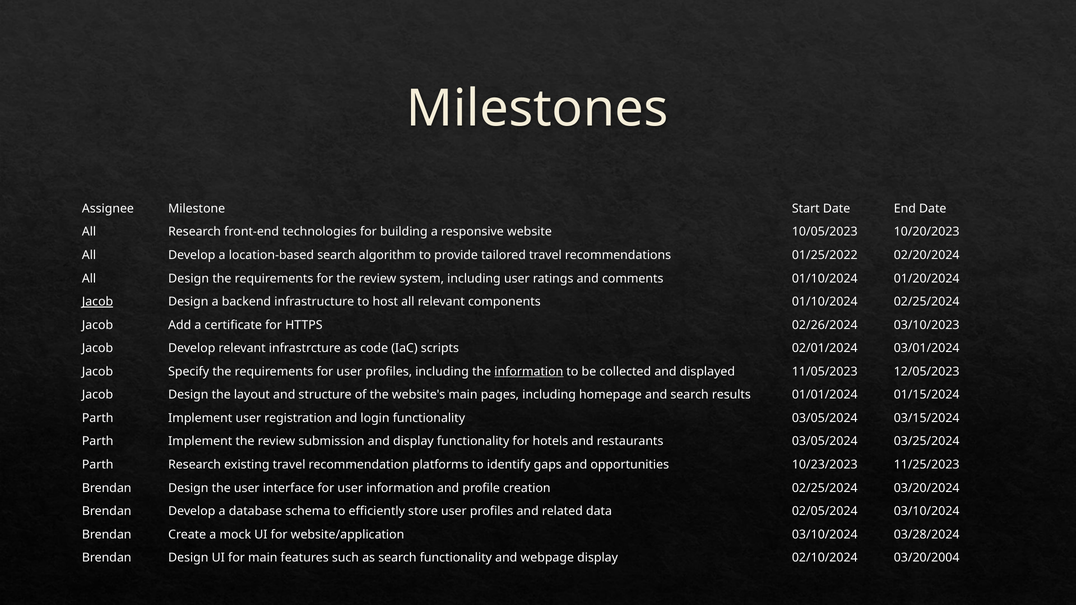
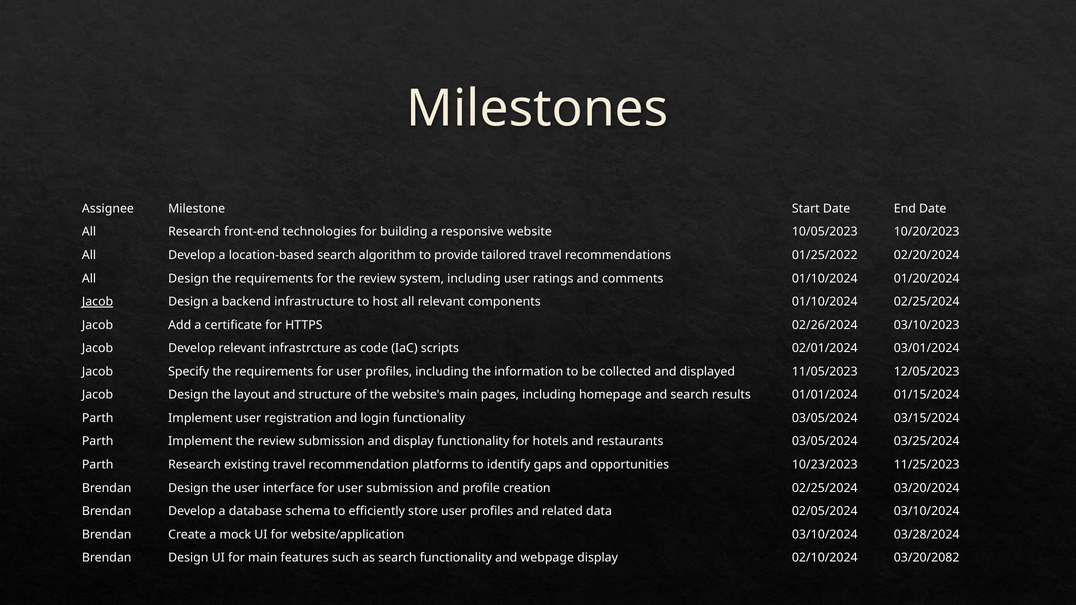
information at (529, 372) underline: present -> none
user information: information -> submission
03/20/2004: 03/20/2004 -> 03/20/2082
